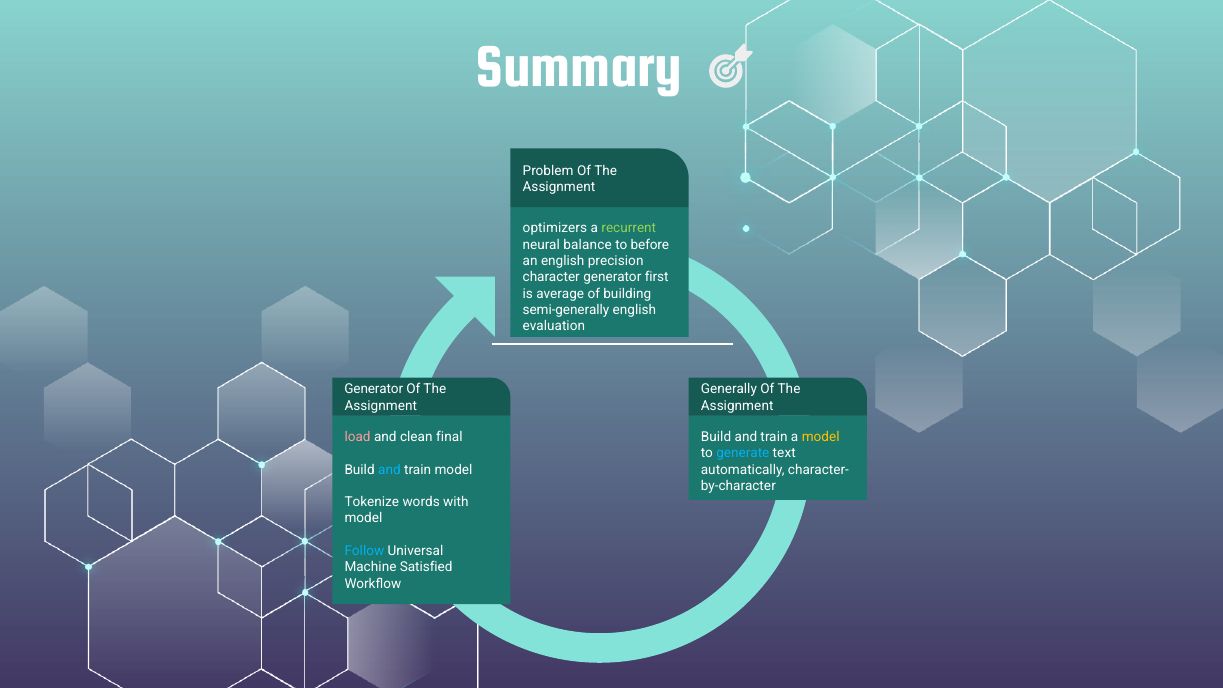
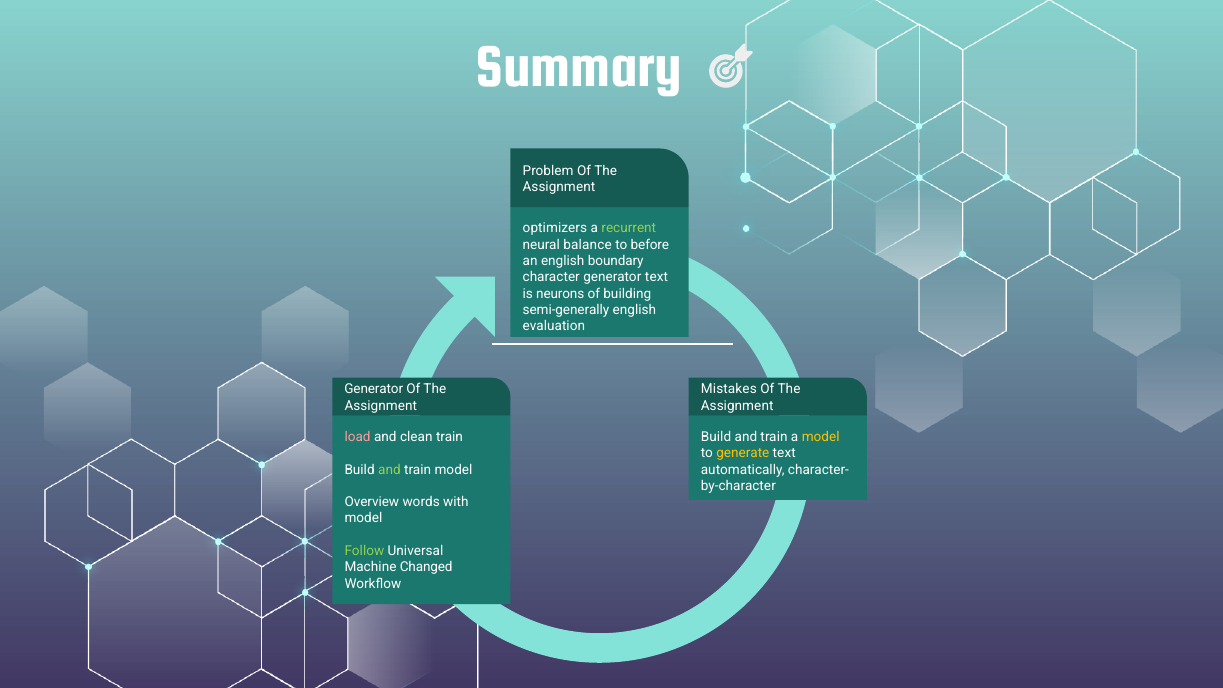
precision: precision -> boundary
generator first: first -> text
average: average -> neurons
Generally: Generally -> Mistakes
clean final: final -> train
generate colour: light blue -> yellow
and at (389, 470) colour: light blue -> light green
Tokenize: Tokenize -> Overview
Follow colour: light blue -> light green
Satisfied: Satisfied -> Changed
